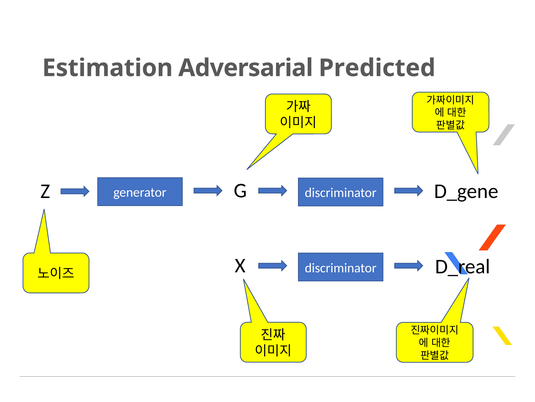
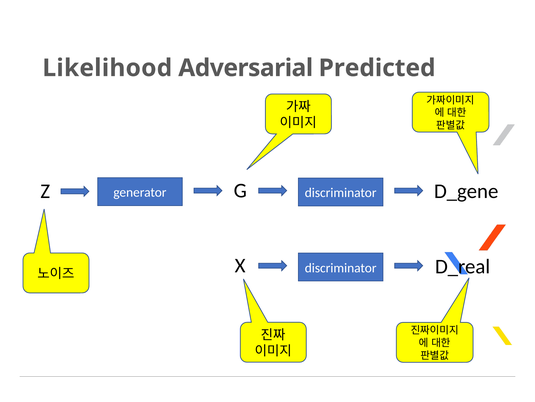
Estimation: Estimation -> Likelihood
